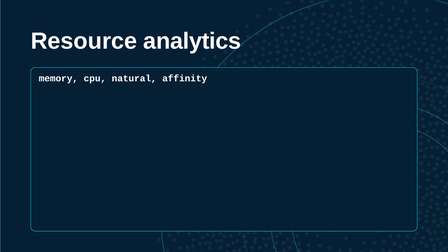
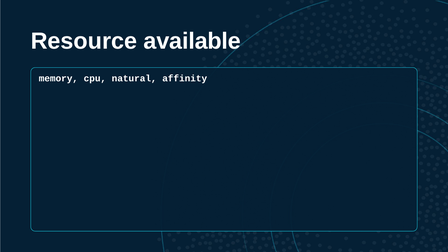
analytics: analytics -> available
